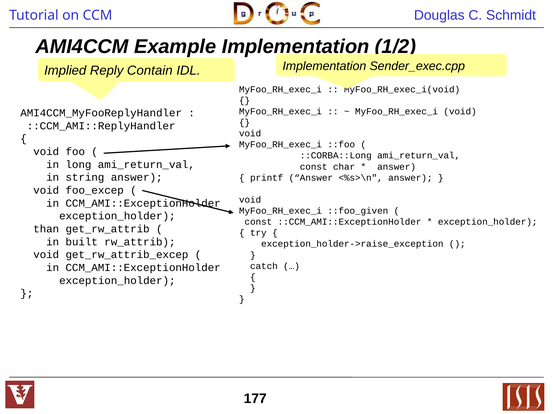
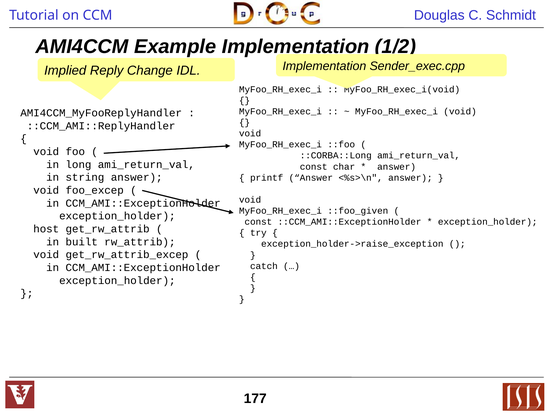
Contain: Contain -> Change
than: than -> host
